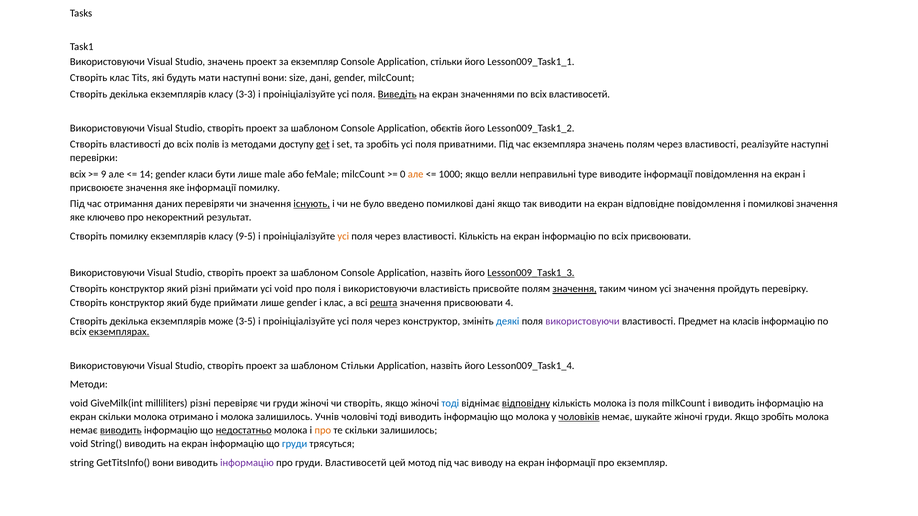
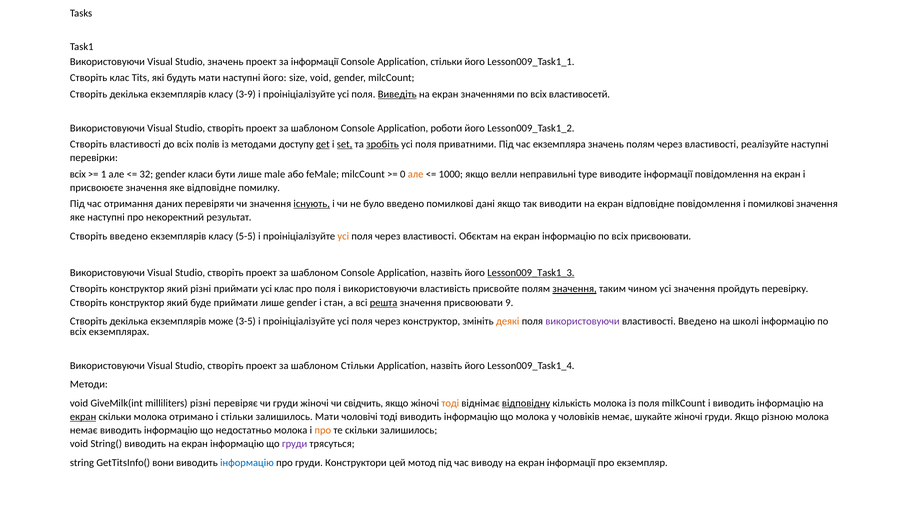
за екземпляр: екземпляр -> інформації
наступні вони: вони -> його
size дані: дані -> void
3-3: 3-3 -> 3-9
обєктів: обєктів -> роботи
set underline: none -> present
зробіть at (382, 144) underline: none -> present
9: 9 -> 1
14: 14 -> 32
яке інформації: інформації -> відповідне
яке ключево: ключево -> наступні
Створіть помилку: помилку -> введено
9-5: 9-5 -> 5-5
властивості Кількість: Кількість -> Обєктам
усі void: void -> клас
і клас: клас -> стан
4: 4 -> 9
деякі colour: blue -> orange
властивості Предмет: Предмет -> Введено
класів: класів -> школі
екземплярах underline: present -> none
чи створіть: створіть -> свідчить
тоді at (450, 403) colour: blue -> orange
екран at (83, 417) underline: none -> present
і молока: молока -> стільки
залишилось Учнів: Учнів -> Мати
чоловіків underline: present -> none
Якщо зробіть: зробіть -> різною
виводить at (121, 431) underline: present -> none
недостатньо underline: present -> none
груди at (295, 444) colour: blue -> purple
інформацію at (247, 463) colour: purple -> blue
груди Властивосетй: Властивосетй -> Конструктори
